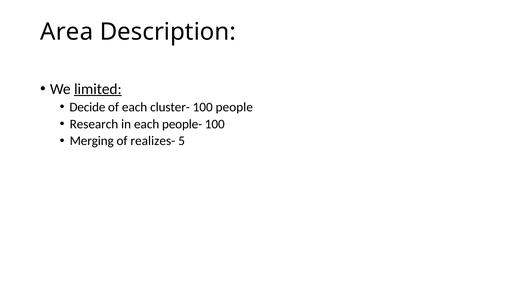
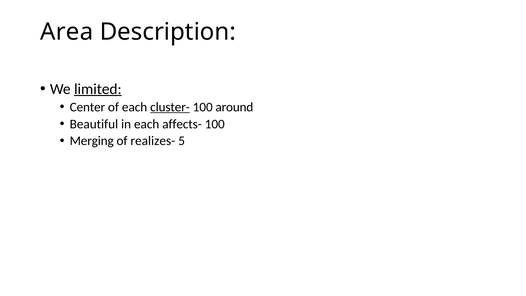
Decide: Decide -> Center
cluster- underline: none -> present
people: people -> around
Research: Research -> Beautiful
people-: people- -> affects-
